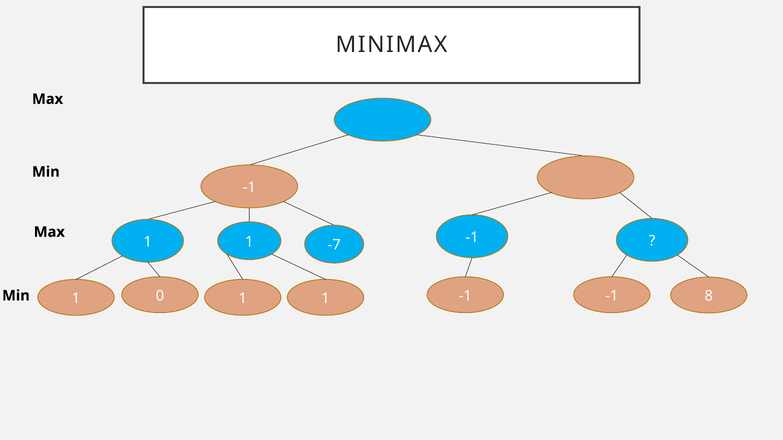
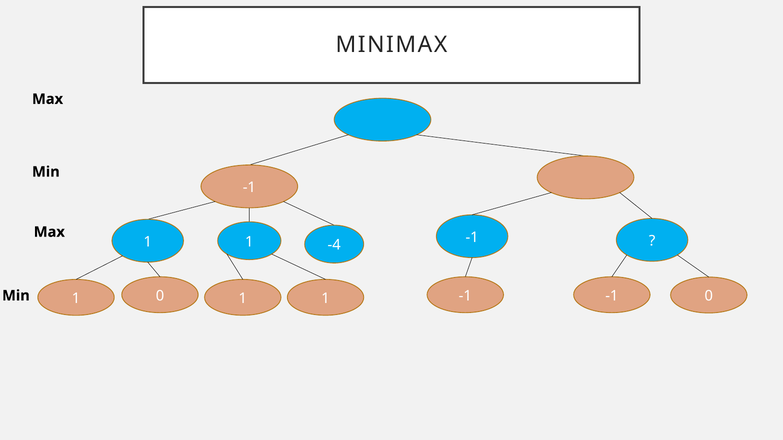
-7: -7 -> -4
-1 8: 8 -> 0
